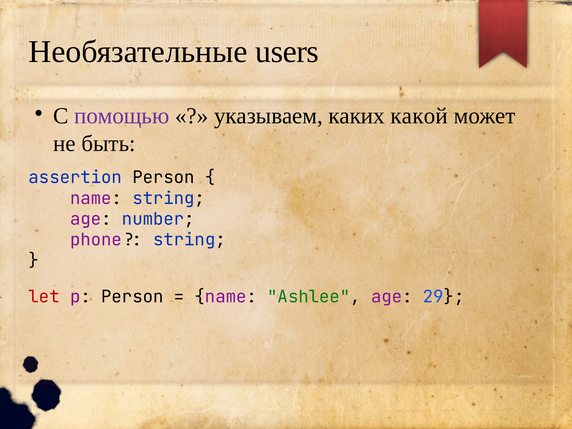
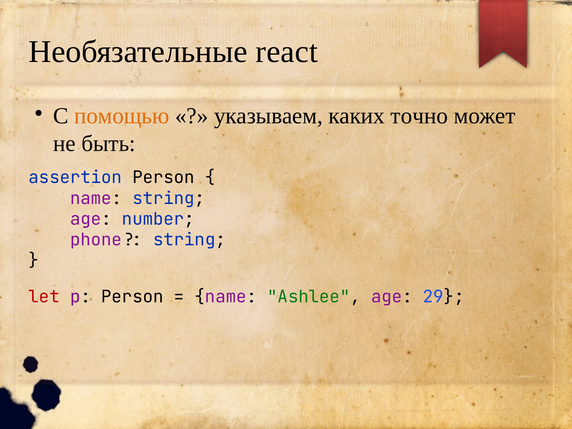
users: users -> react
помощью colour: purple -> orange
какой: какой -> точно
